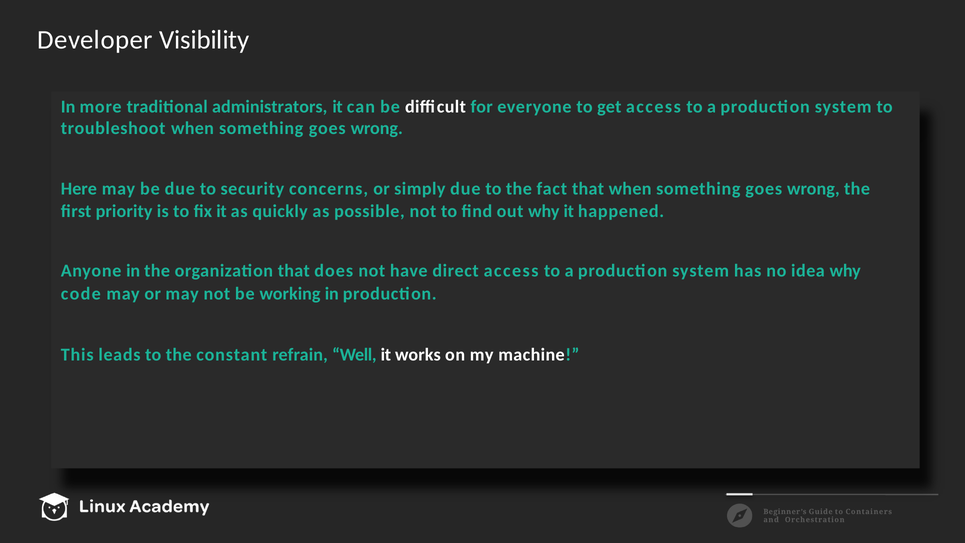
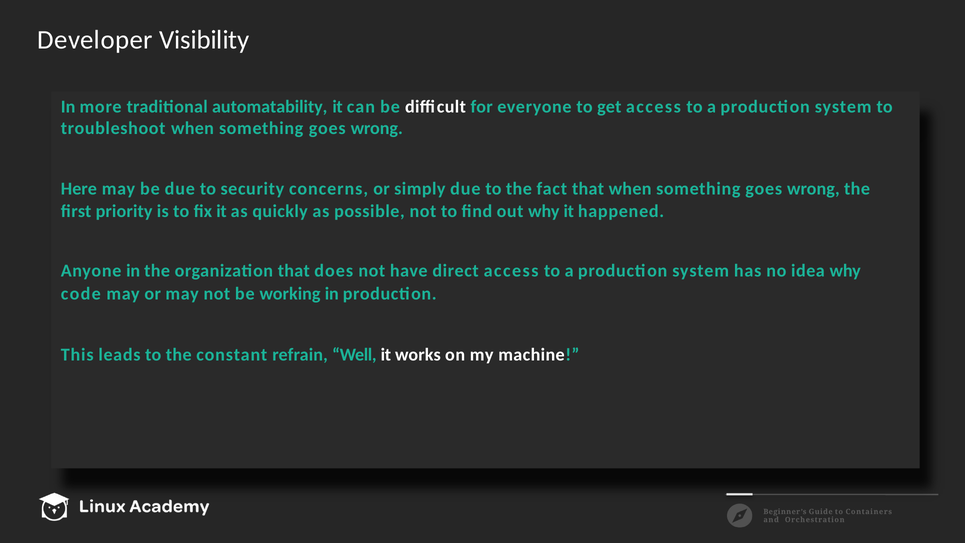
administrators: administrators -> automatability
